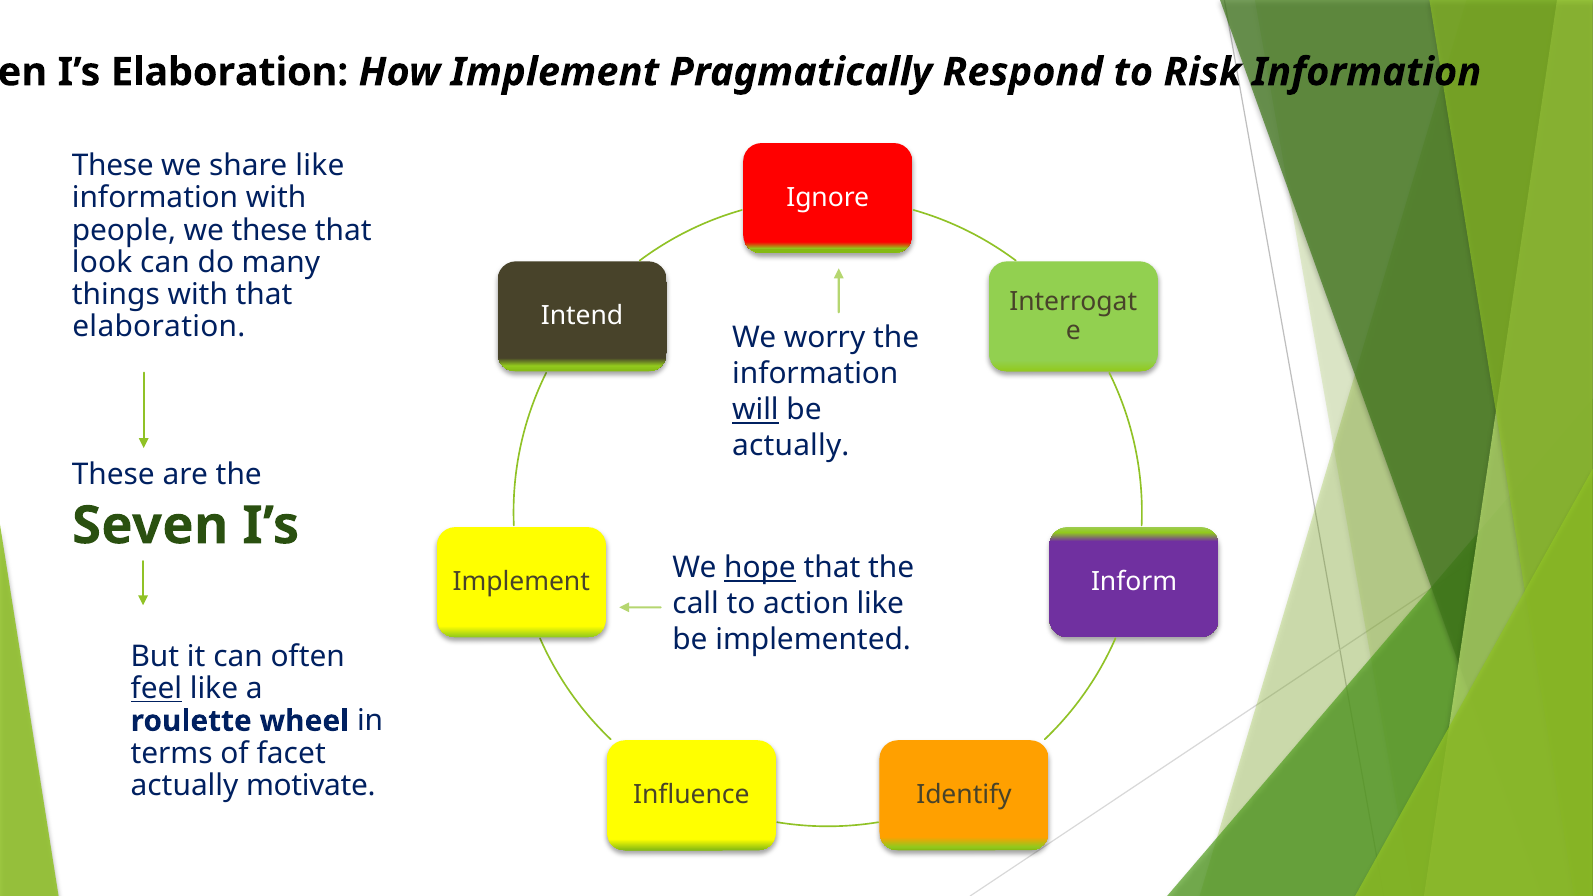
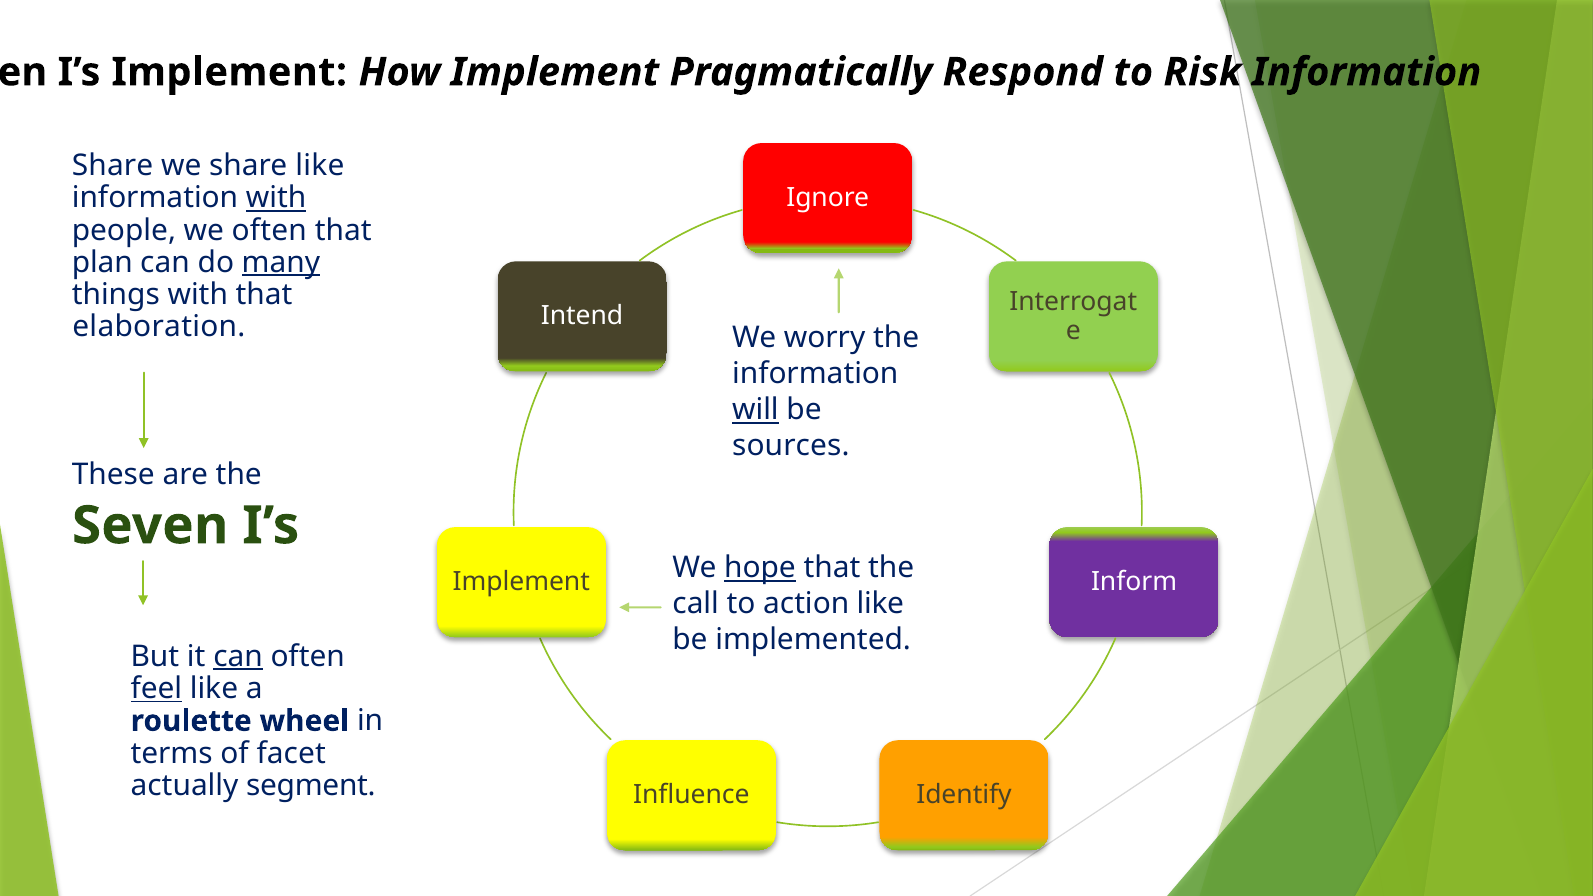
I’s Elaboration: Elaboration -> Implement
These at (113, 166): These -> Share
with at (276, 198) underline: none -> present
we these: these -> often
look: look -> plan
many underline: none -> present
actually at (791, 446): actually -> sources
can at (238, 657) underline: none -> present
motivate: motivate -> segment
